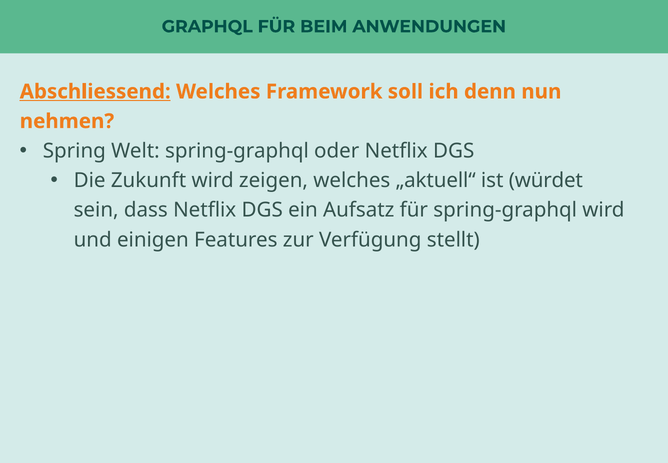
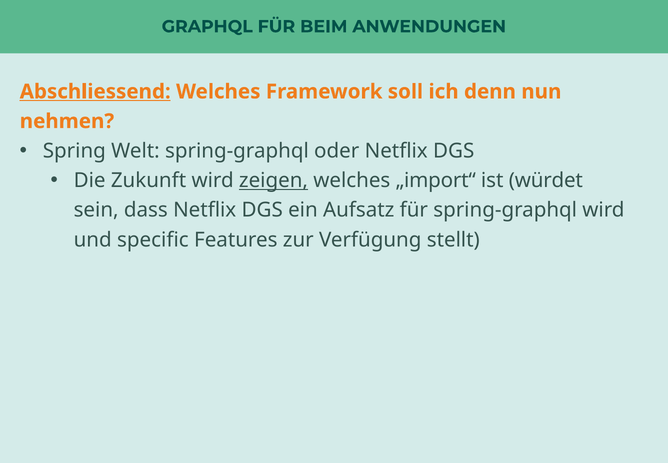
zeigen underline: none -> present
„aktuell“: „aktuell“ -> „import“
einigen: einigen -> specific
